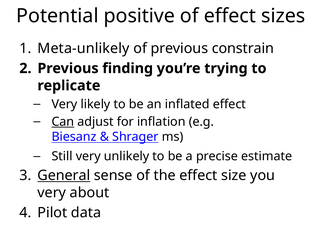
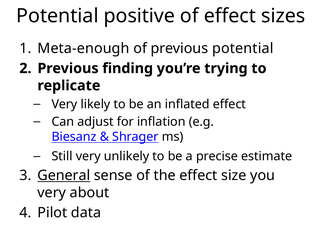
Meta-unlikely: Meta-unlikely -> Meta-enough
previous constrain: constrain -> potential
Can underline: present -> none
